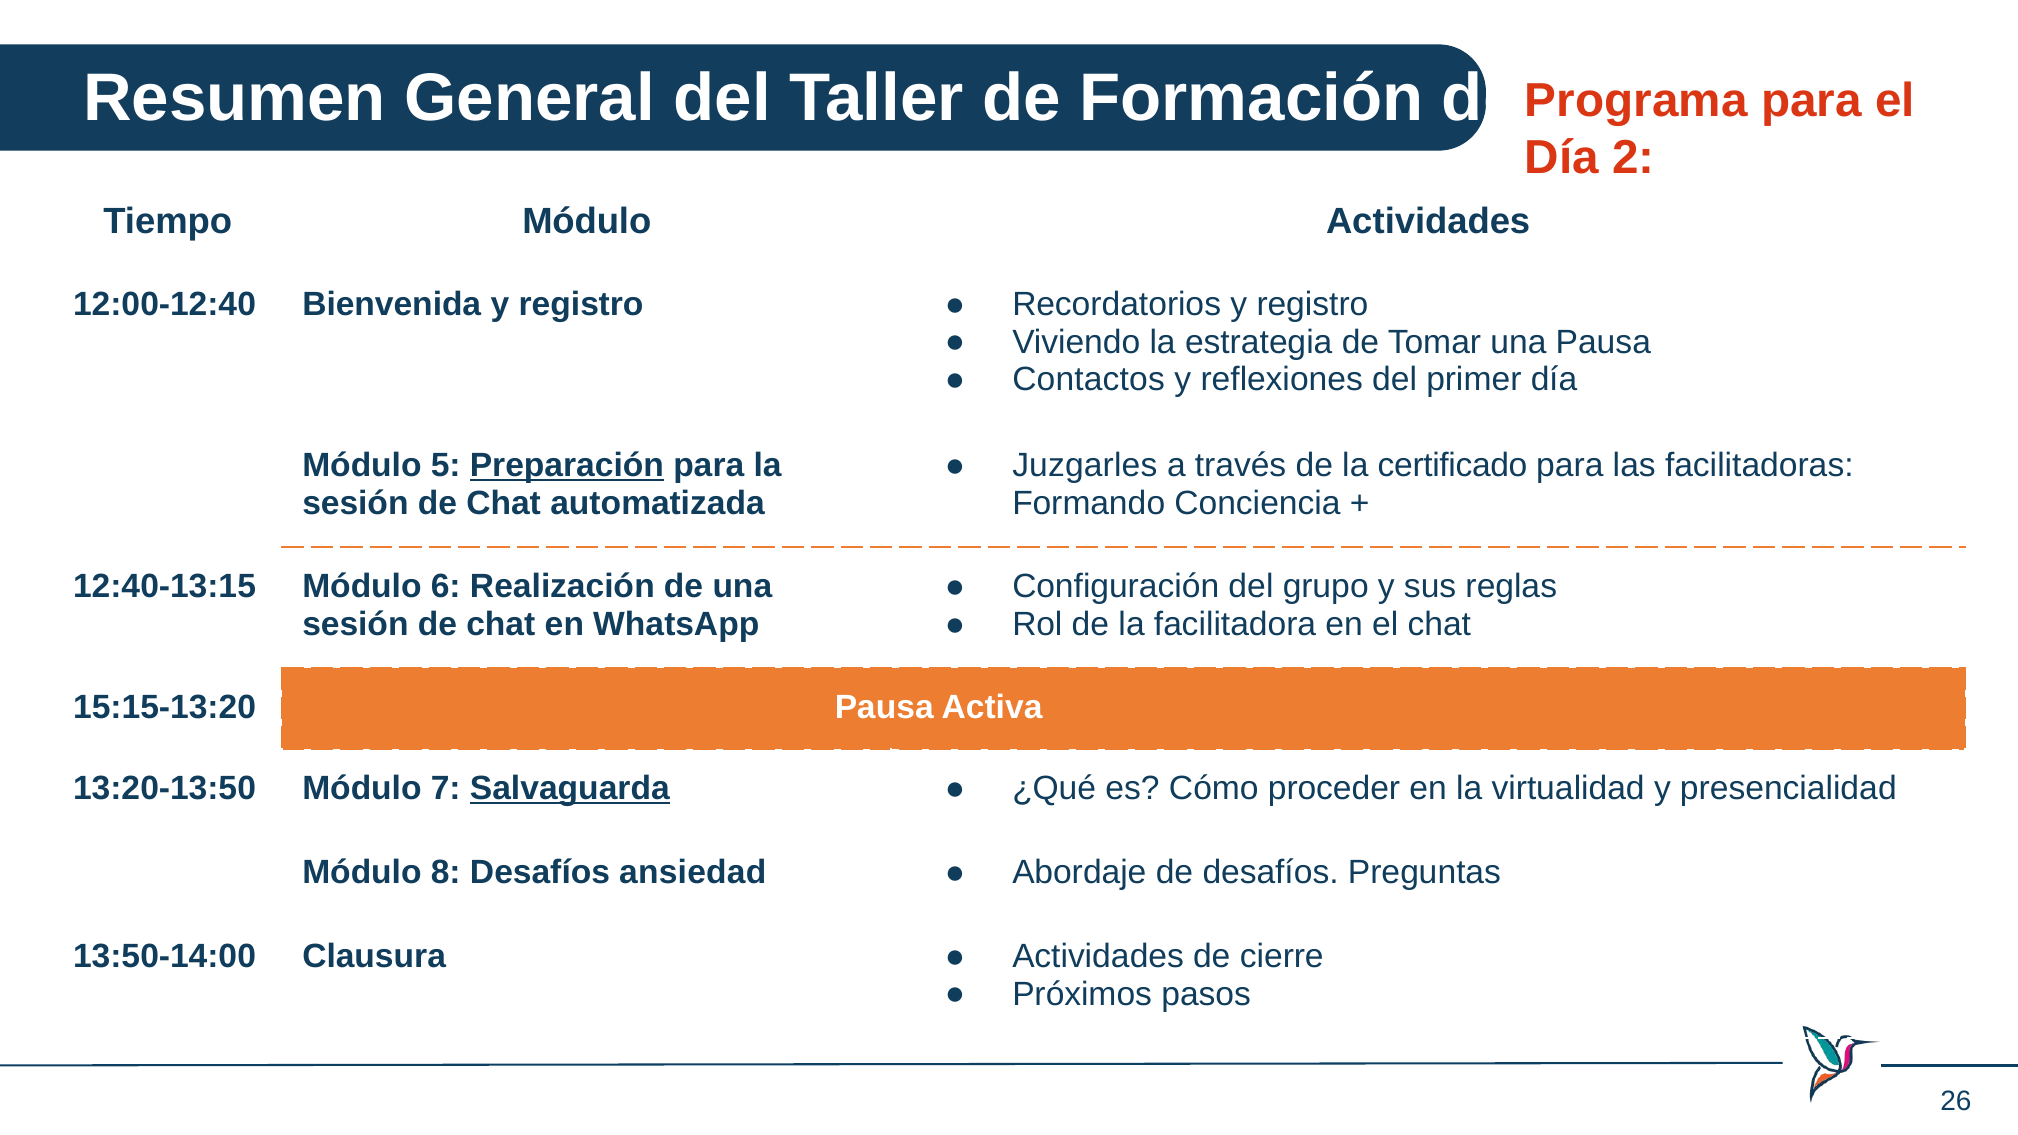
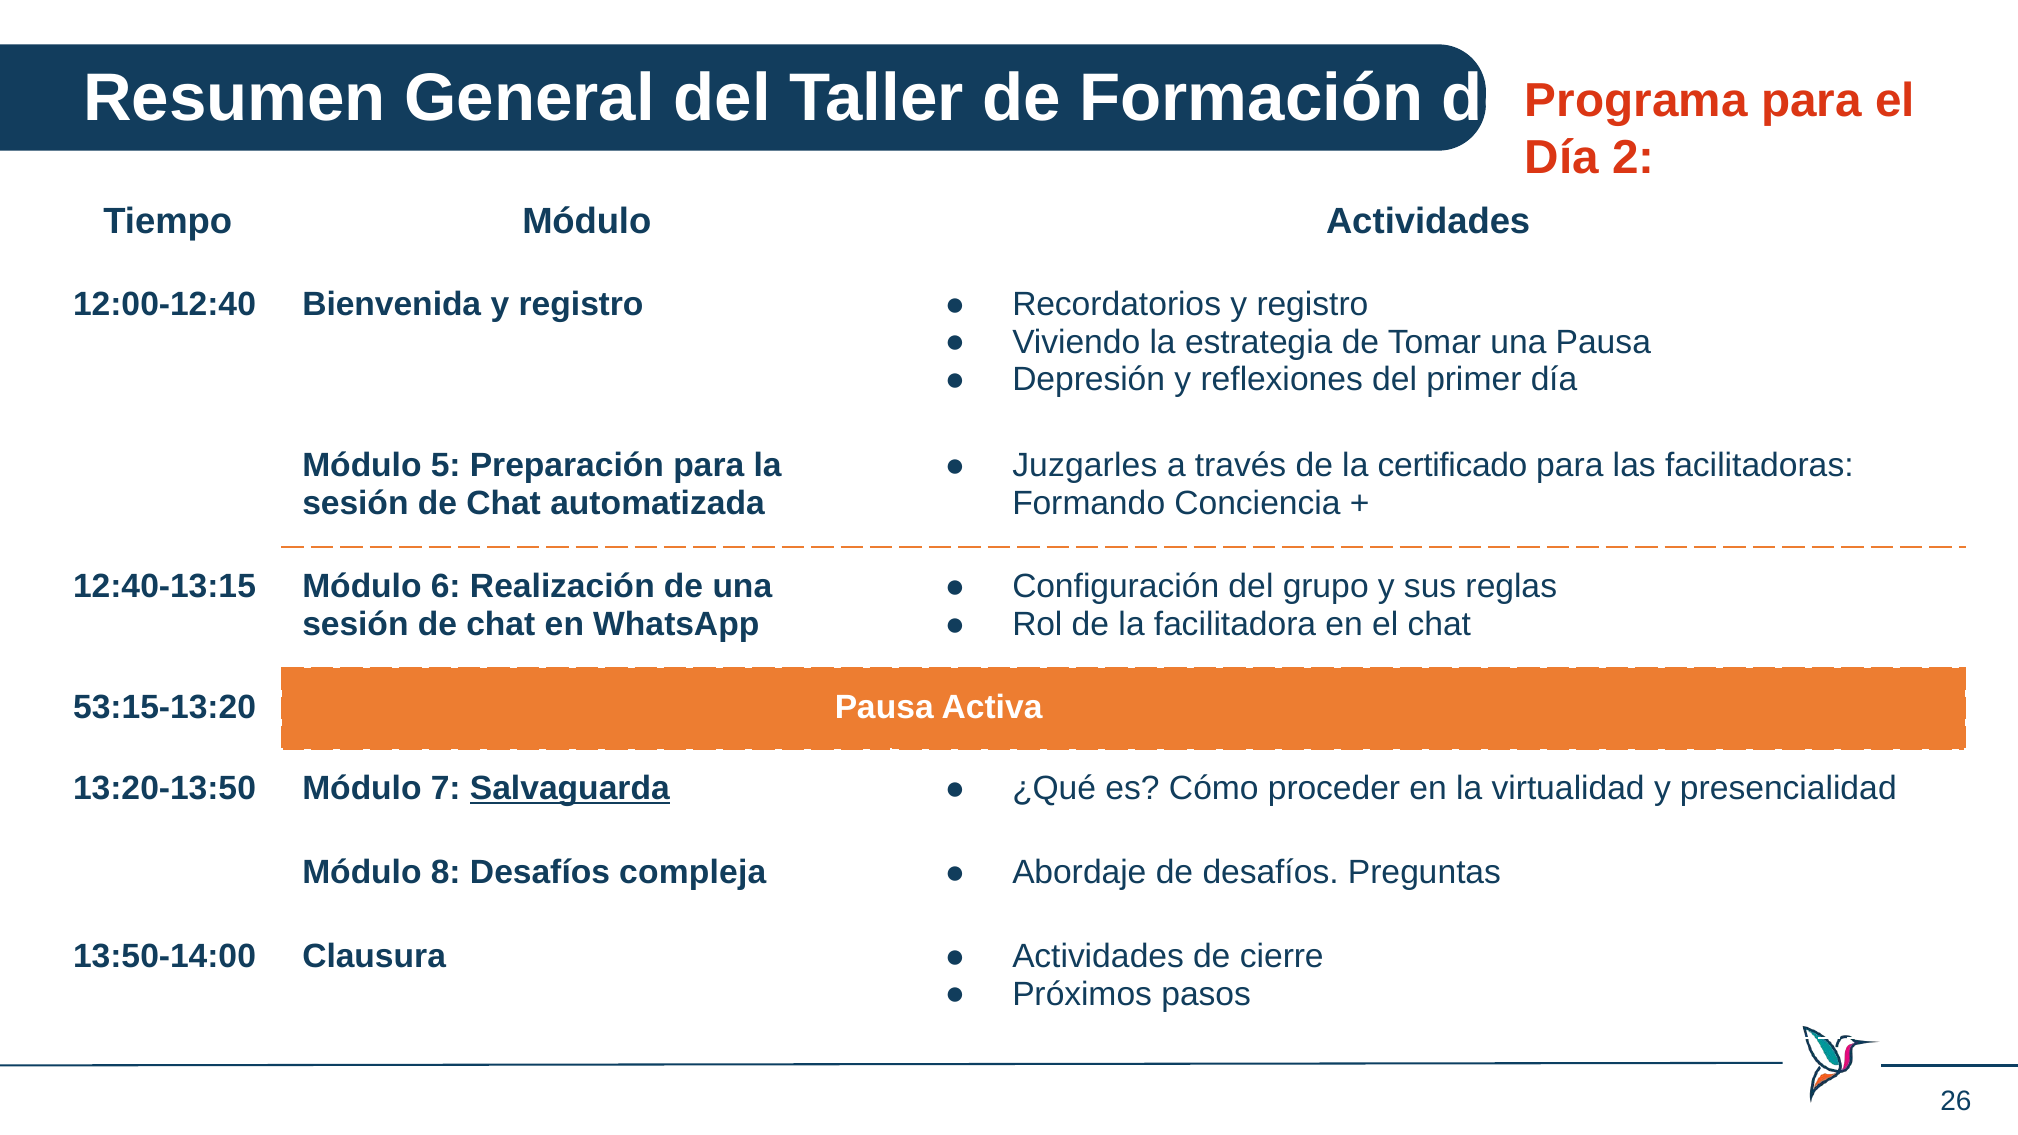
Contactos: Contactos -> Depresión
Preparación underline: present -> none
15:15-13:20: 15:15-13:20 -> 53:15-13:20
ansiedad: ansiedad -> compleja
